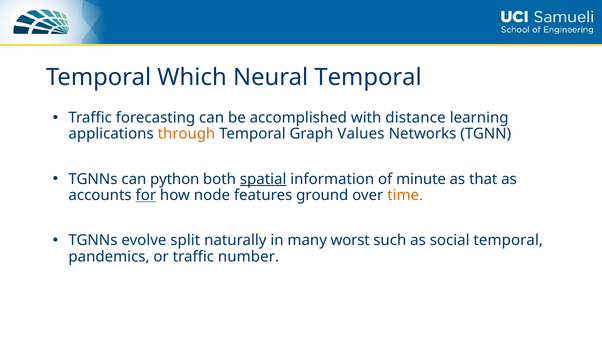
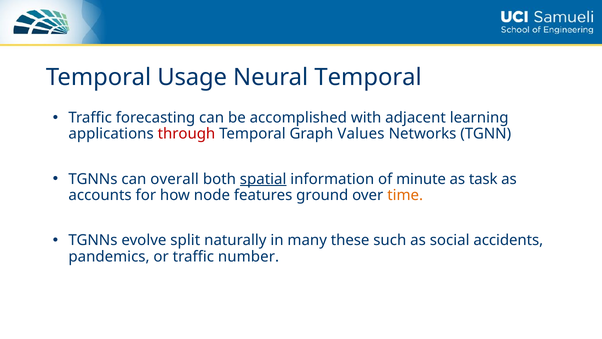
Which: Which -> Usage
distance: distance -> adjacent
through colour: orange -> red
python: python -> overall
that: that -> task
for underline: present -> none
worst: worst -> these
social temporal: temporal -> accidents
